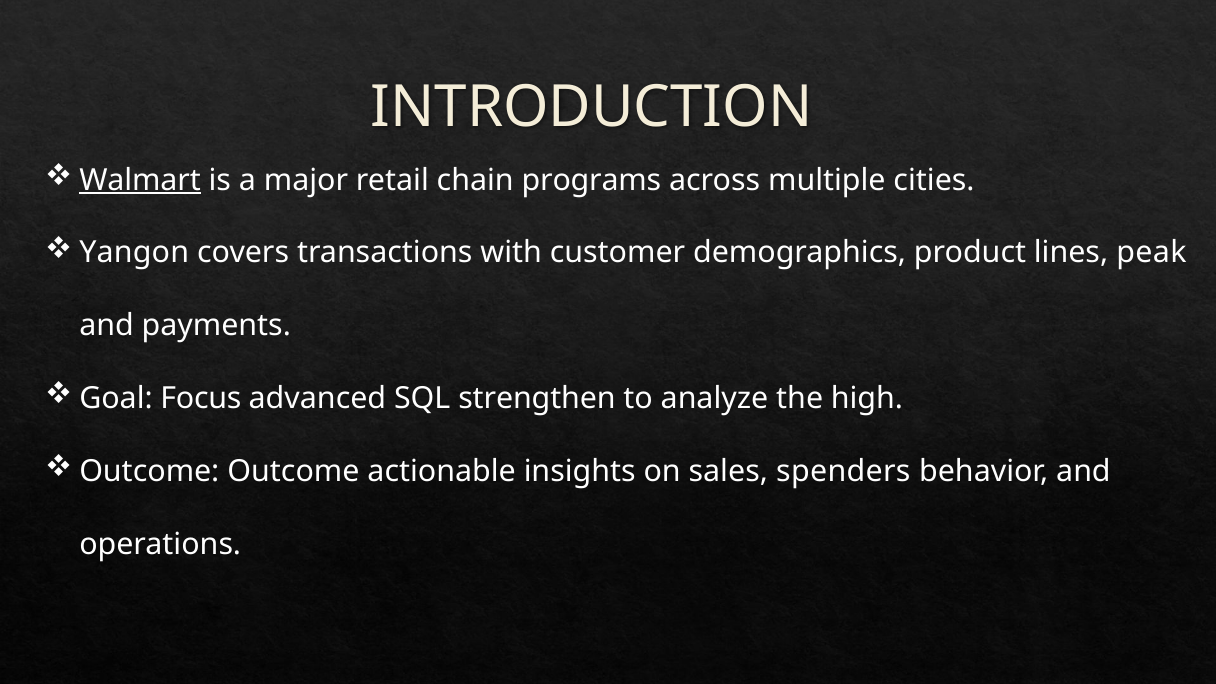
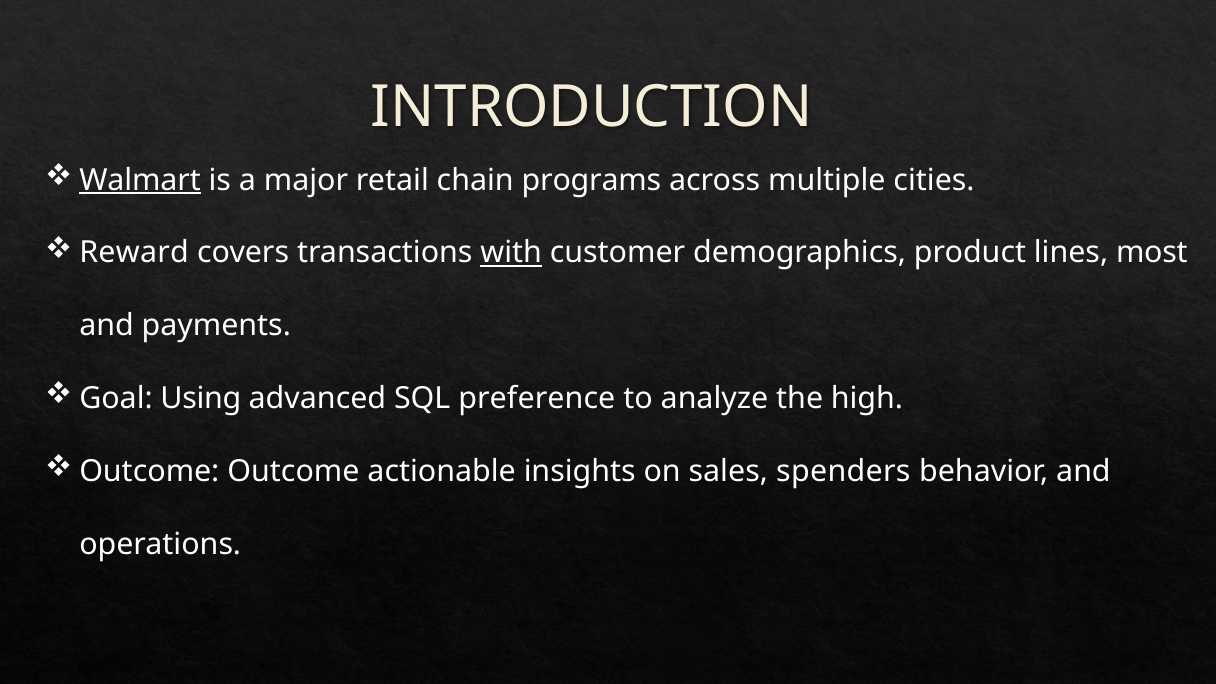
Yangon: Yangon -> Reward
with underline: none -> present
peak: peak -> most
Focus: Focus -> Using
strengthen: strengthen -> preference
